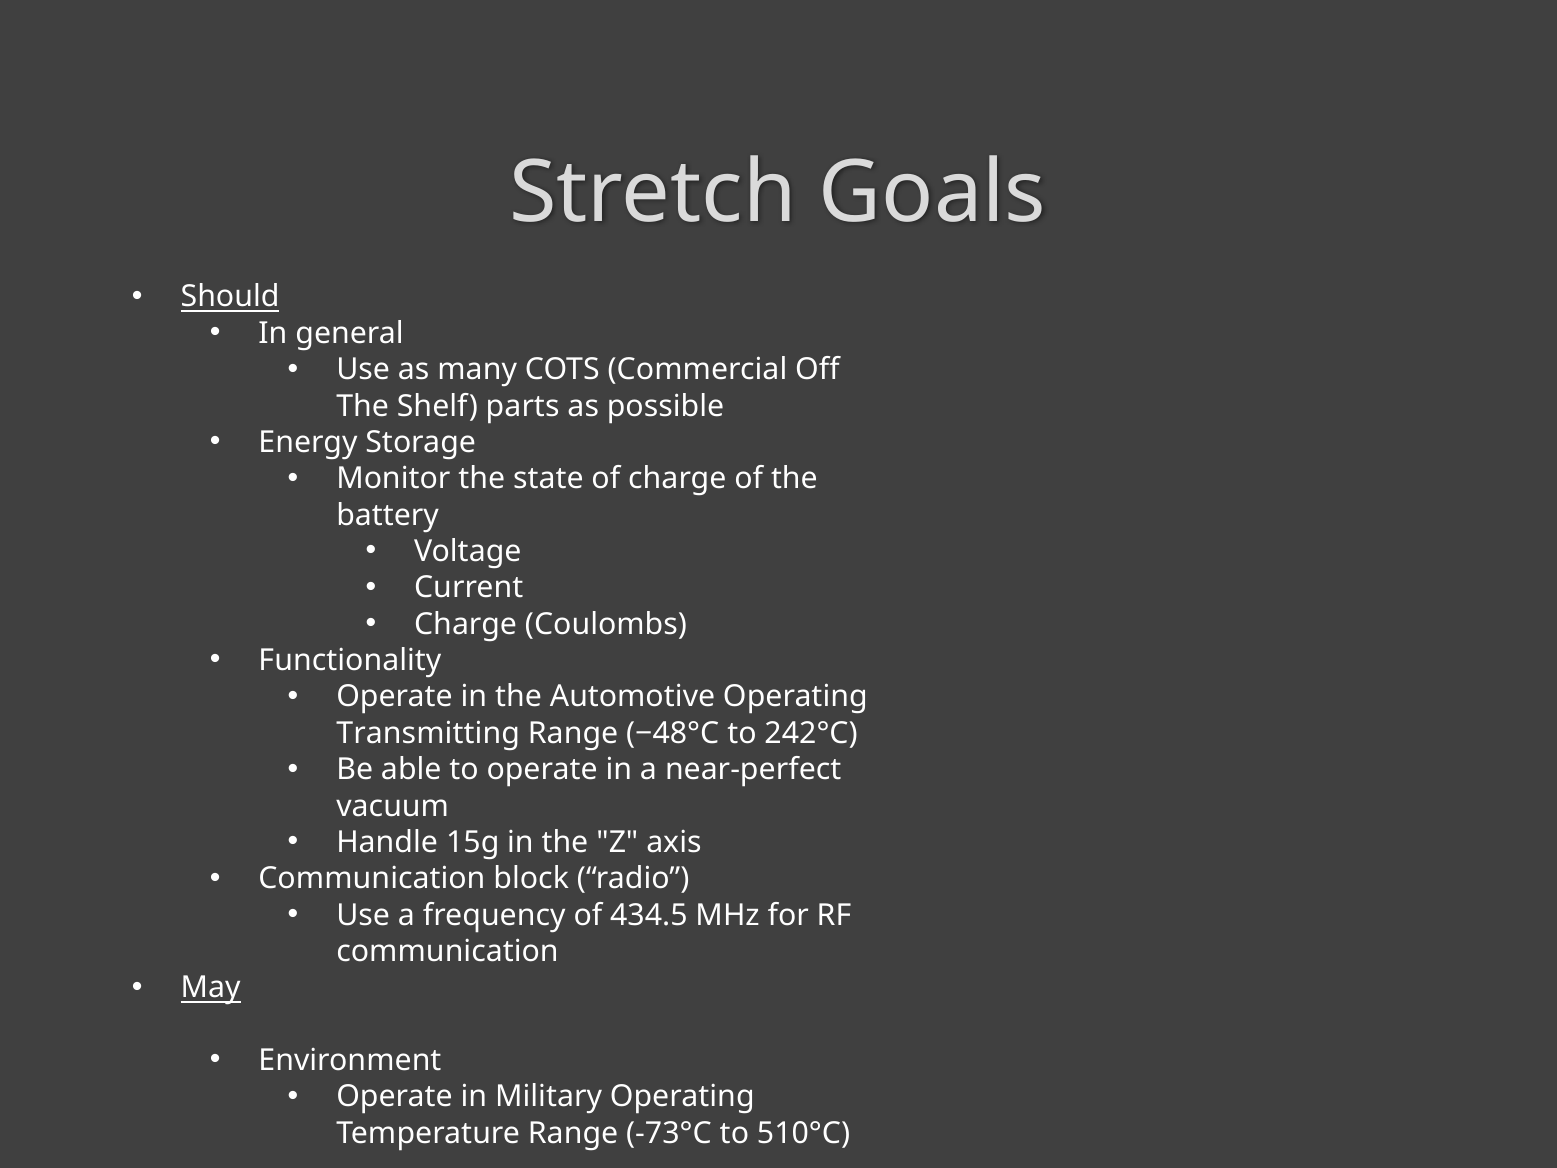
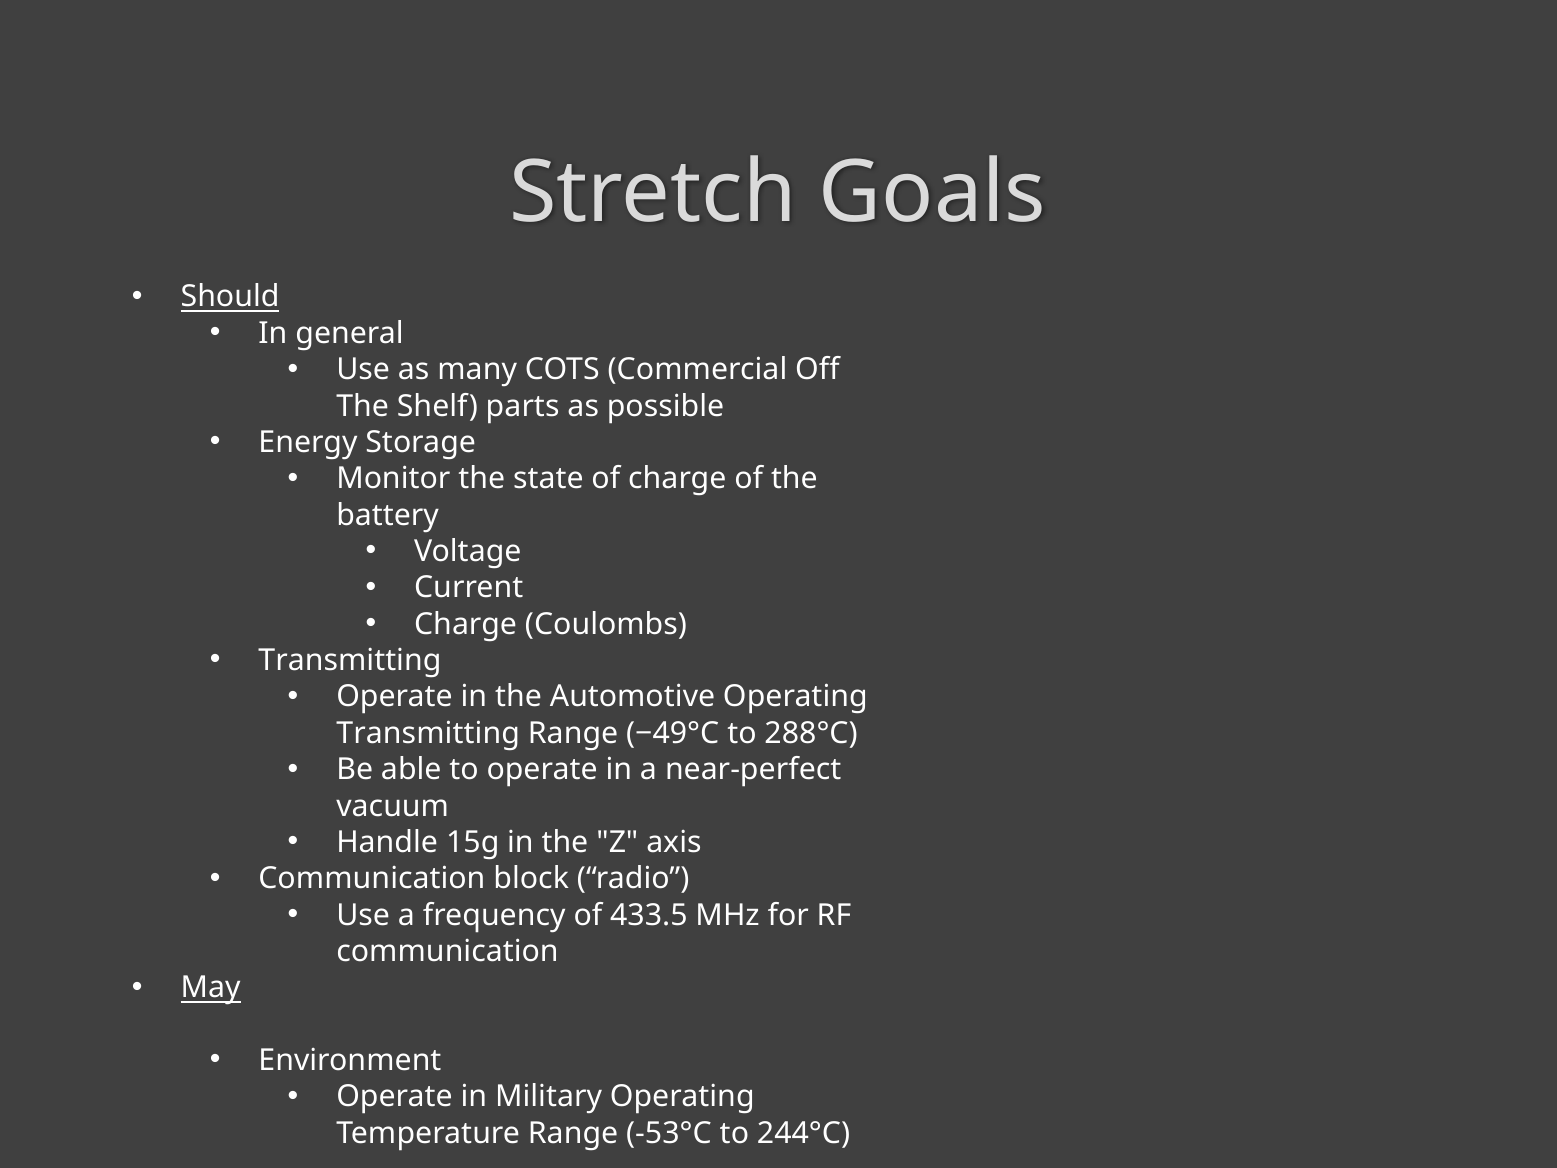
Functionality at (350, 660): Functionality -> Transmitting
−48°C: −48°C -> −49°C
242°C: 242°C -> 288°C
434.5: 434.5 -> 433.5
-73°C: -73°C -> -53°C
510°C: 510°C -> 244°C
